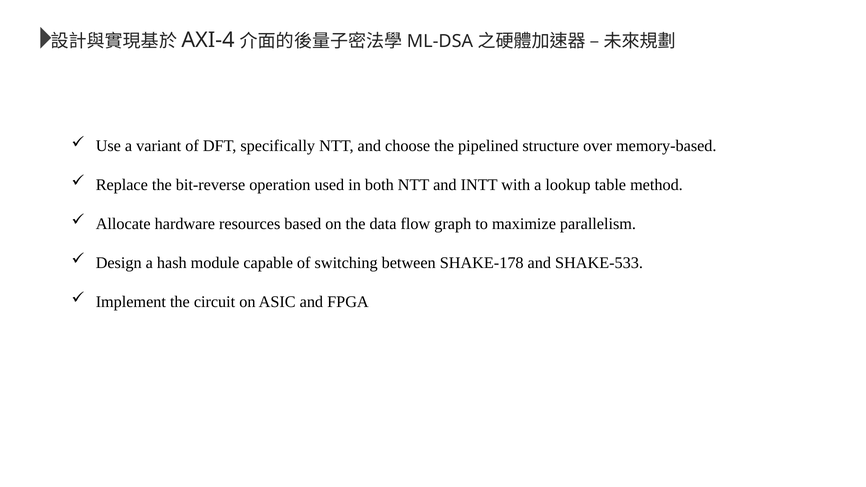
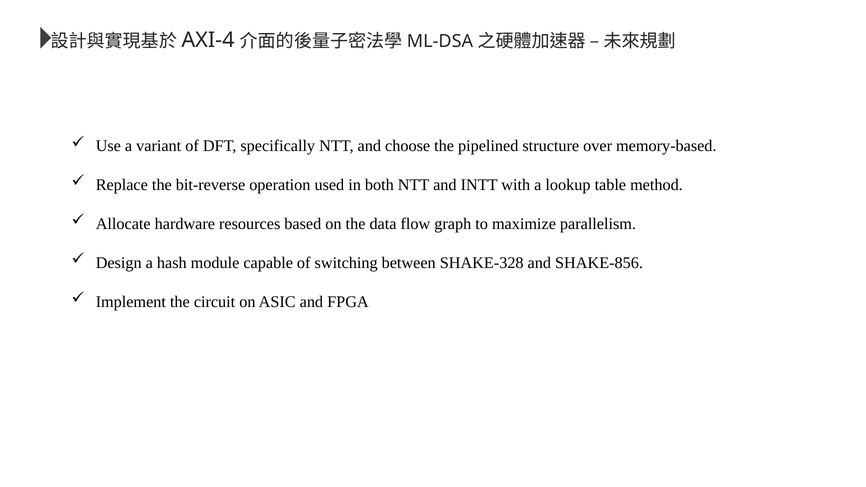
SHAKE-178: SHAKE-178 -> SHAKE-328
SHAKE-533: SHAKE-533 -> SHAKE-856
